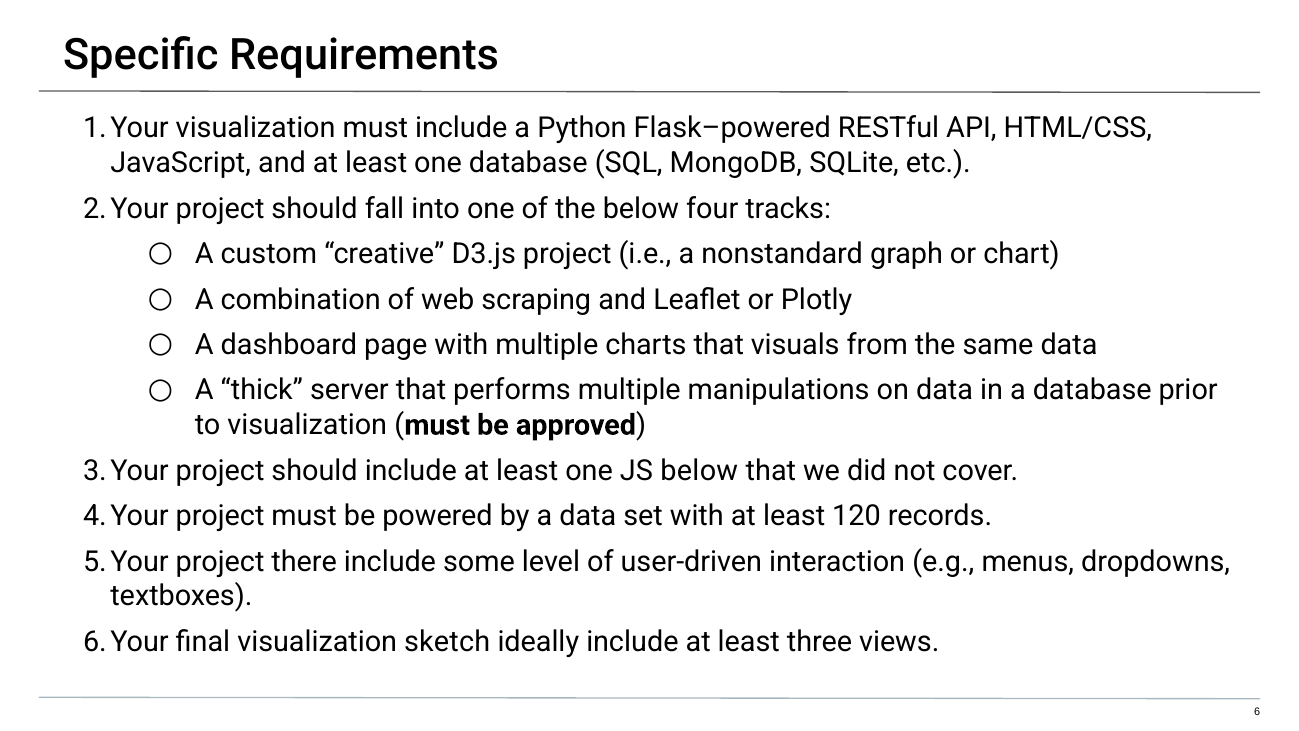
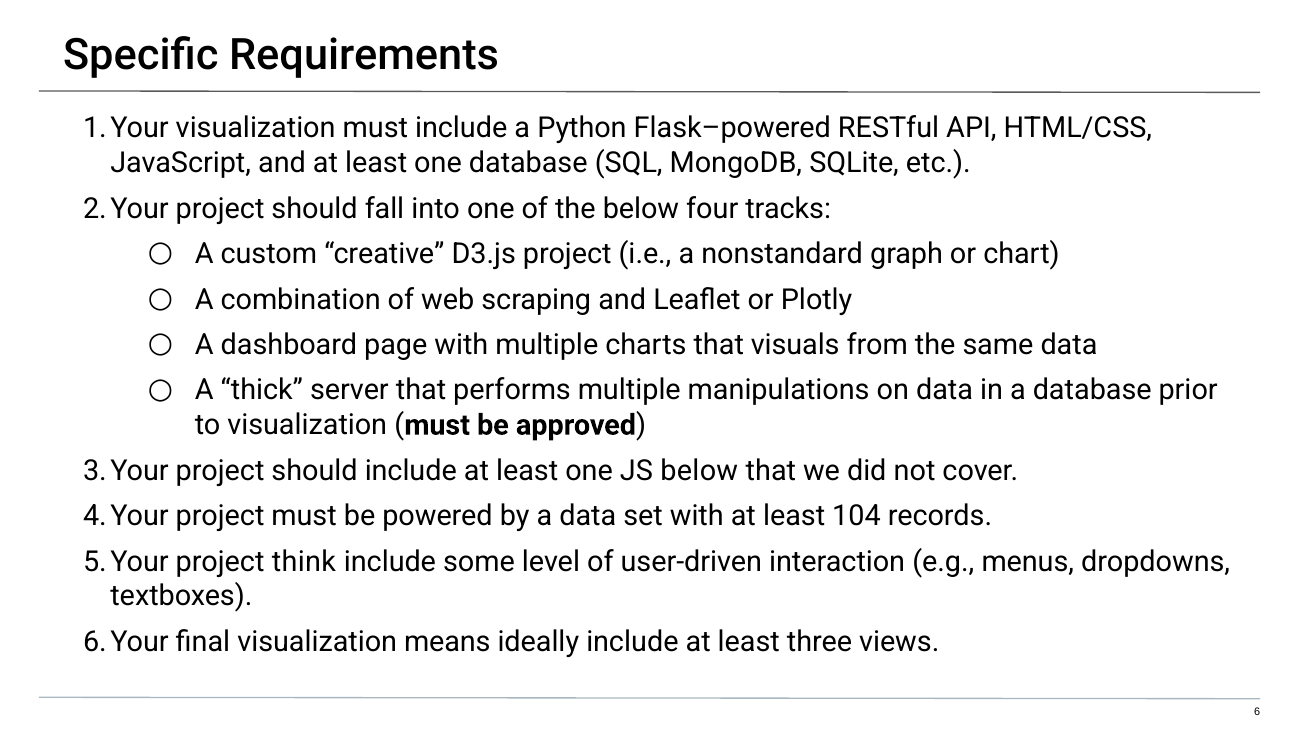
120: 120 -> 104
there: there -> think
sketch: sketch -> means
